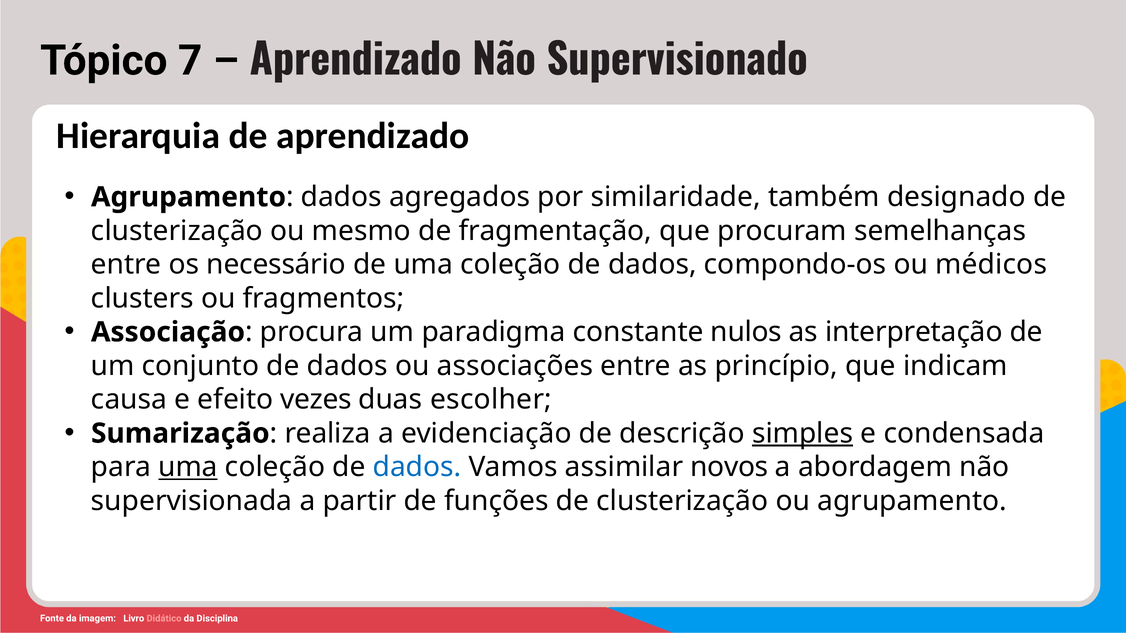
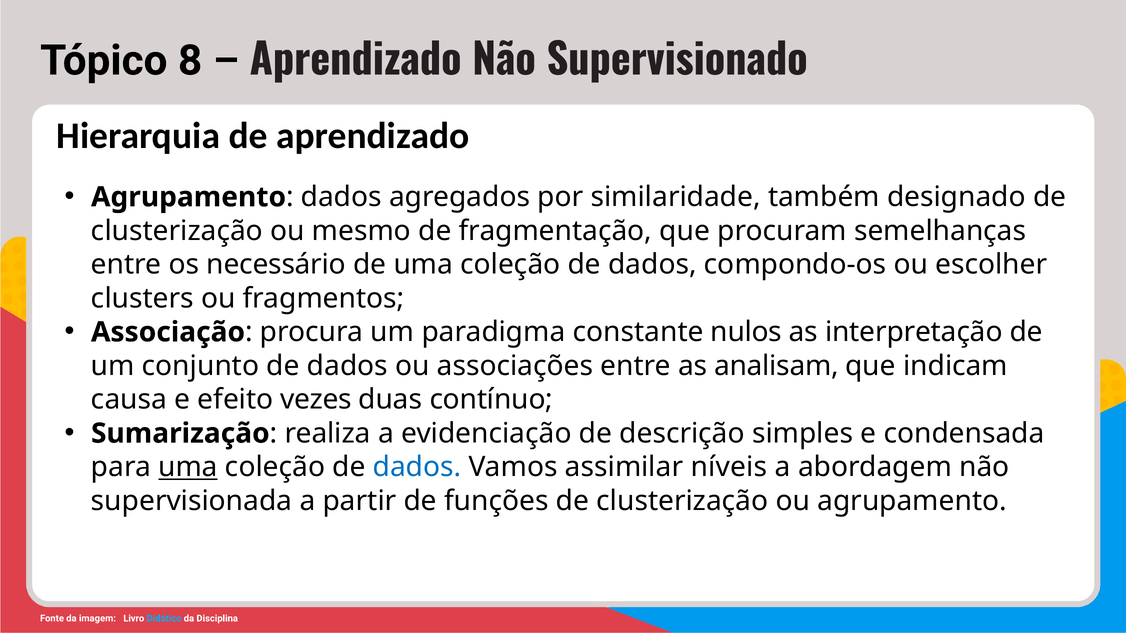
7: 7 -> 8
médicos: médicos -> escolher
princípio: princípio -> analisam
escolher: escolher -> contínuo
simples underline: present -> none
novos: novos -> níveis
Didático colour: pink -> light blue
